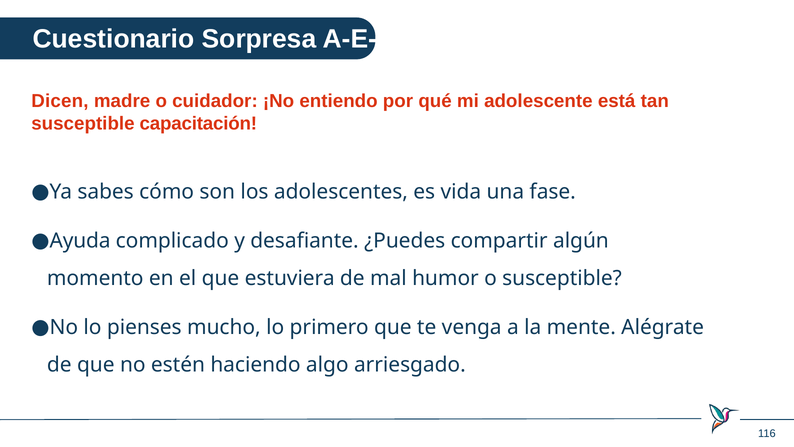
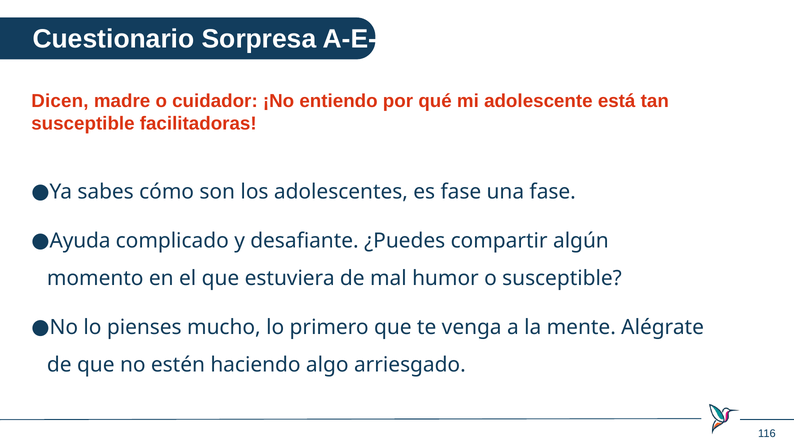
capacitación: capacitación -> facilitadoras
es vida: vida -> fase
